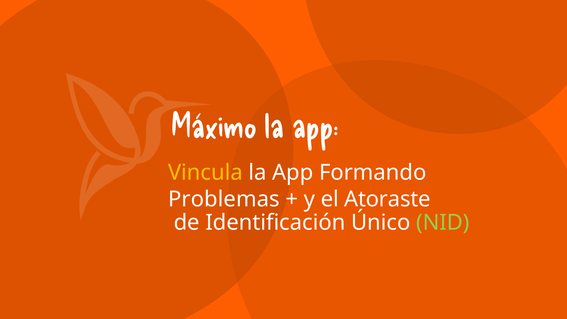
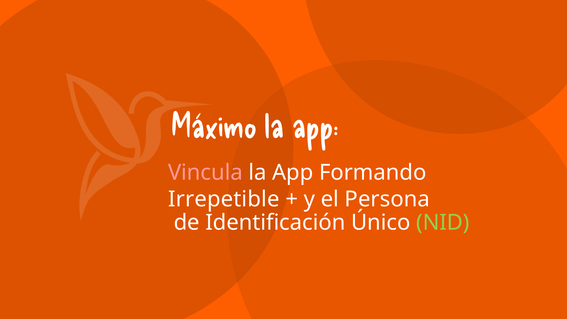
Vincula colour: yellow -> pink
Problemas: Problemas -> Irrepetible
Atoraste: Atoraste -> Persona
